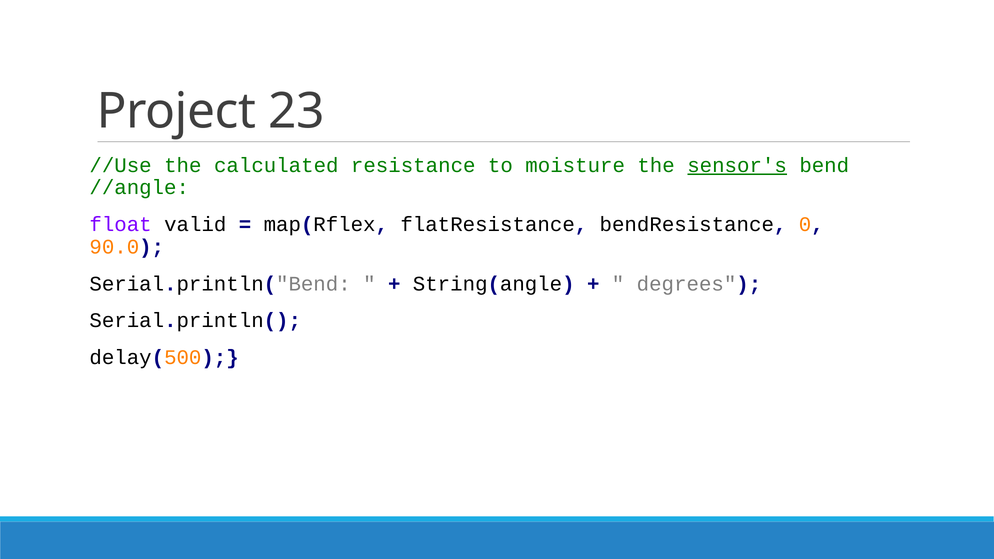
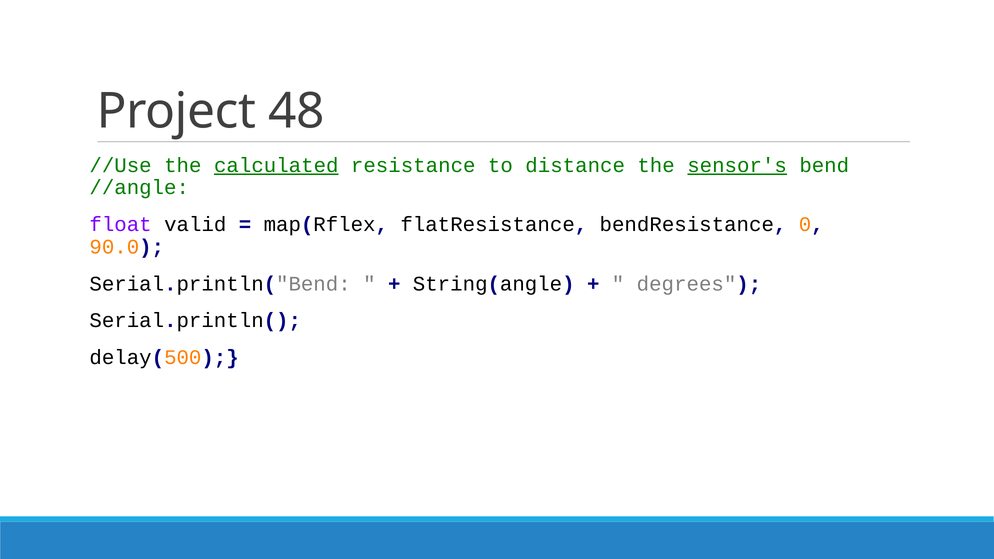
23: 23 -> 48
calculated underline: none -> present
moisture: moisture -> distance
